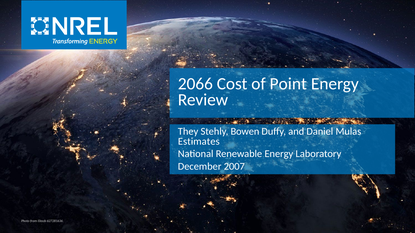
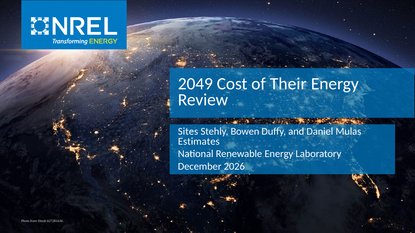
2066: 2066 -> 2049
Point: Point -> Their
They: They -> Sites
2007: 2007 -> 2026
